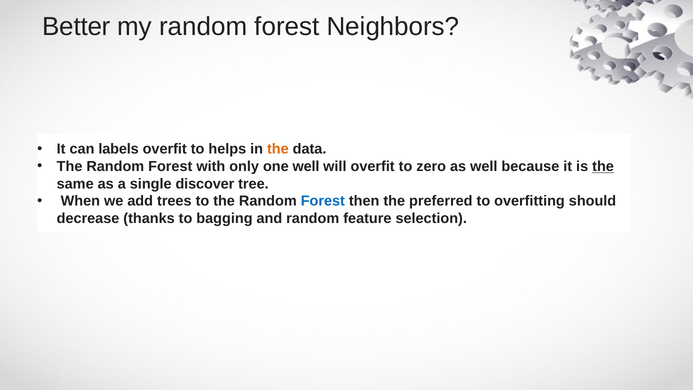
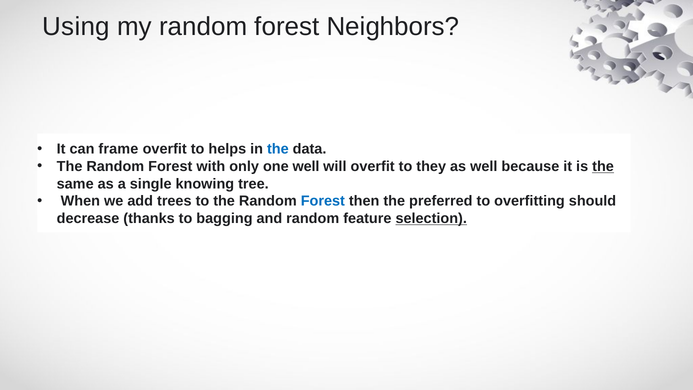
Better: Better -> Using
labels: labels -> frame
the at (278, 149) colour: orange -> blue
zero: zero -> they
discover: discover -> knowing
selection underline: none -> present
